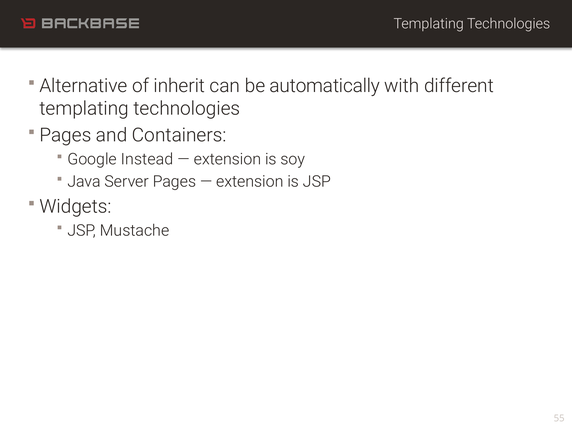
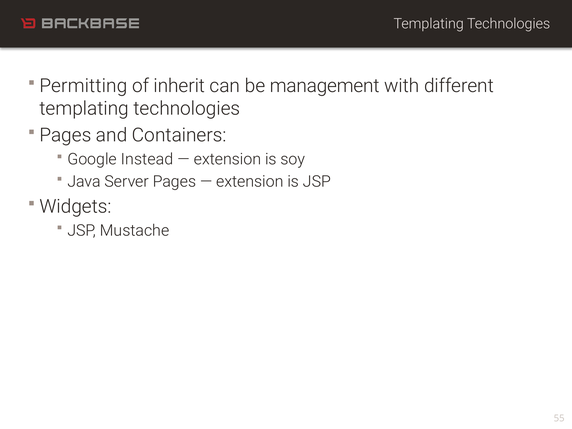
Alternative: Alternative -> Permitting
automatically: automatically -> management
